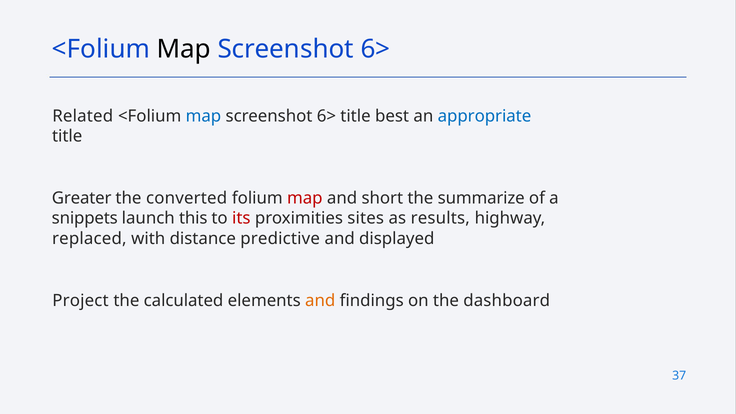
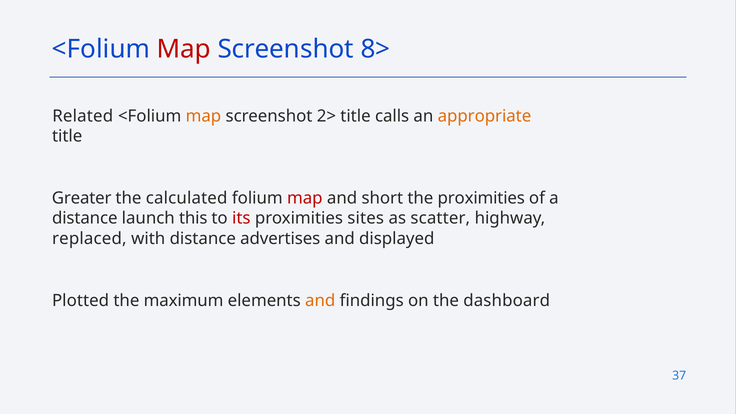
Map at (184, 49) colour: black -> red
6> at (375, 49): 6> -> 8>
map at (203, 116) colour: blue -> orange
6> at (326, 116): 6> -> 2>
best: best -> calls
appropriate colour: blue -> orange
converted: converted -> calculated
the summarize: summarize -> proximities
snippets at (85, 218): snippets -> distance
results: results -> scatter
predictive: predictive -> advertises
Project: Project -> Plotted
calculated: calculated -> maximum
